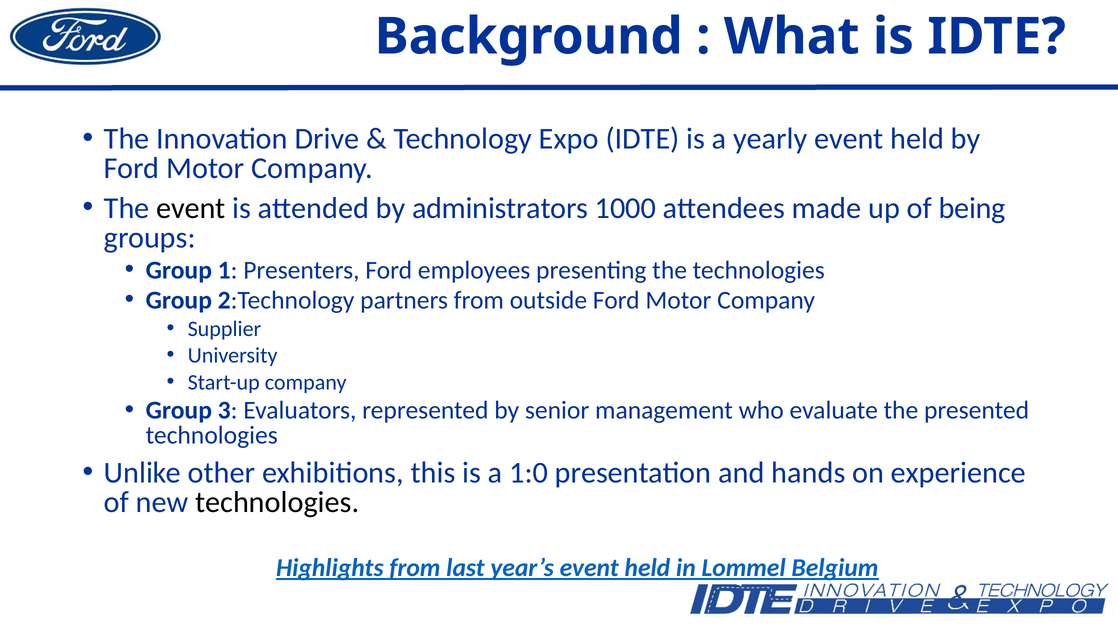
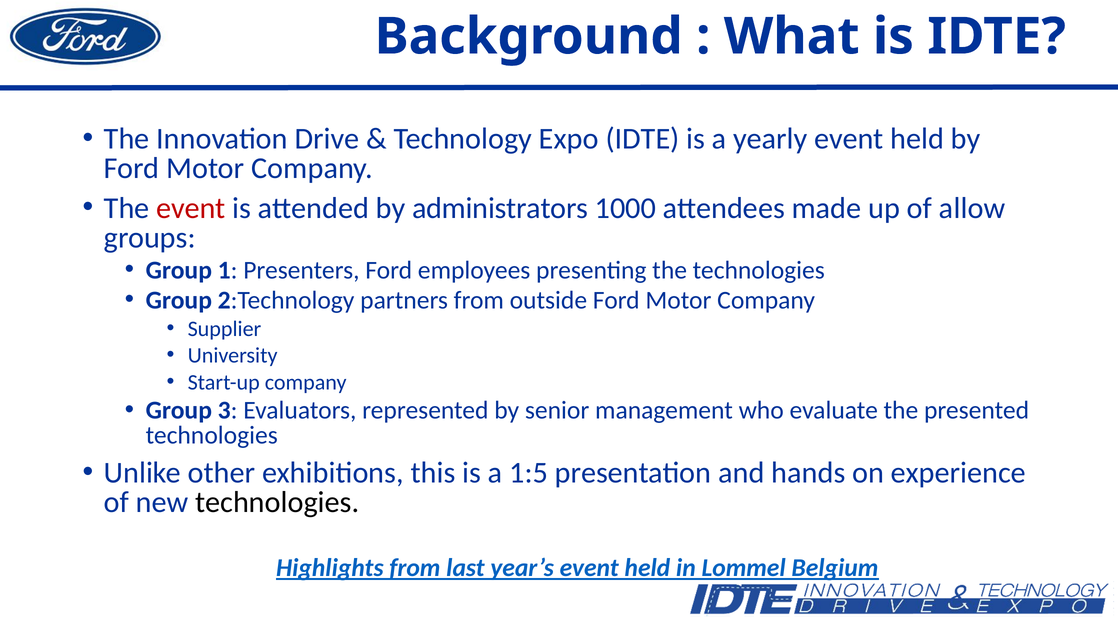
event at (191, 208) colour: black -> red
being: being -> allow
1:0: 1:0 -> 1:5
